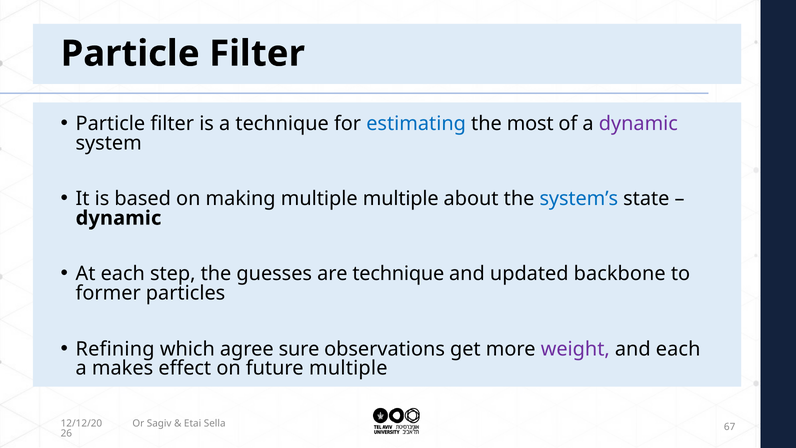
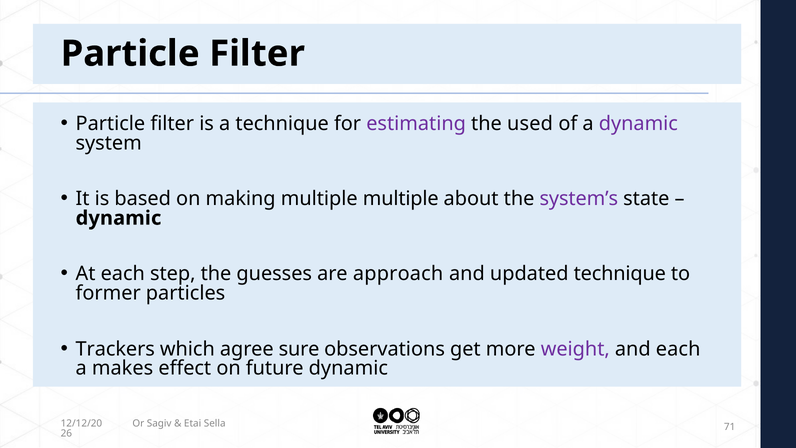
estimating colour: blue -> purple
most: most -> used
system’s colour: blue -> purple
are technique: technique -> approach
updated backbone: backbone -> technique
Refining: Refining -> Trackers
future multiple: multiple -> dynamic
67: 67 -> 71
